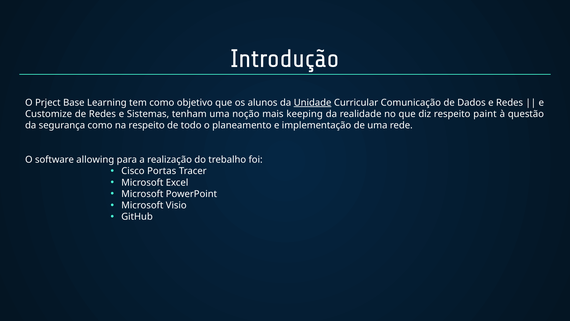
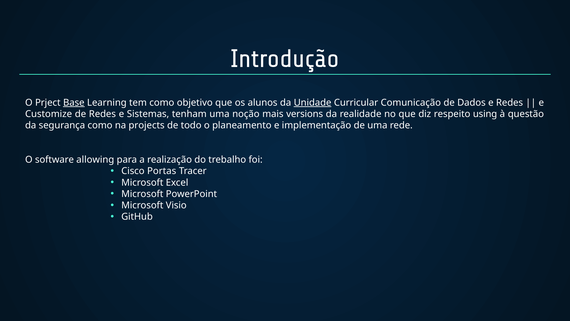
Base underline: none -> present
keeping: keeping -> versions
paint: paint -> using
na respeito: respeito -> projects
